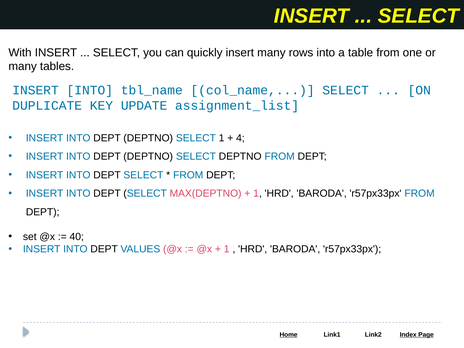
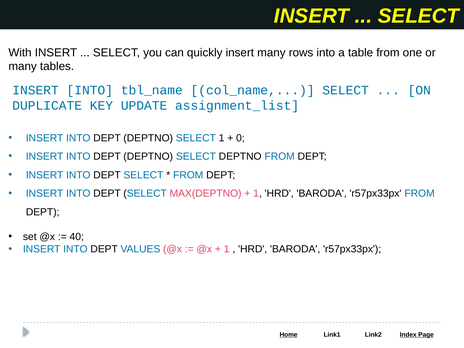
4: 4 -> 0
